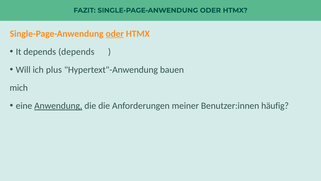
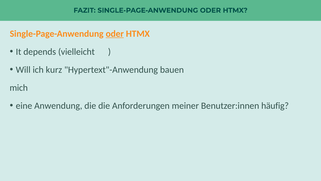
depends depends: depends -> vielleicht
plus: plus -> kurz
Anwendung underline: present -> none
